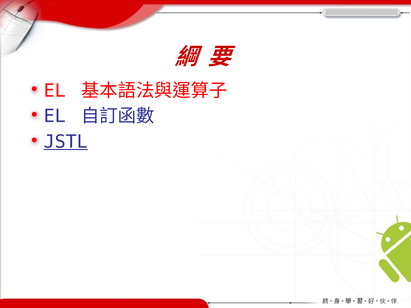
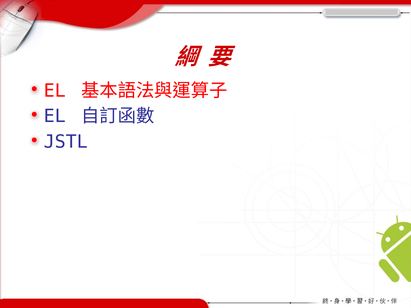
JSTL underline: present -> none
